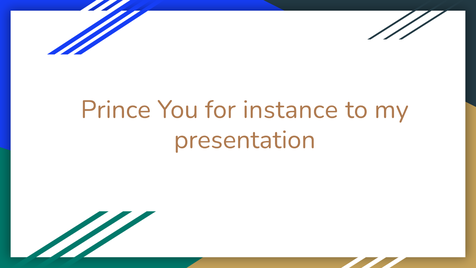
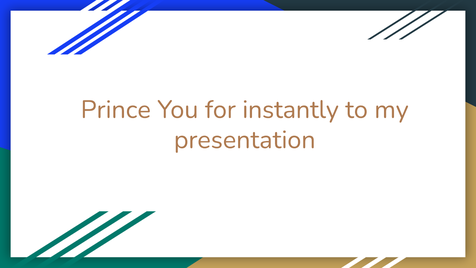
instance: instance -> instantly
